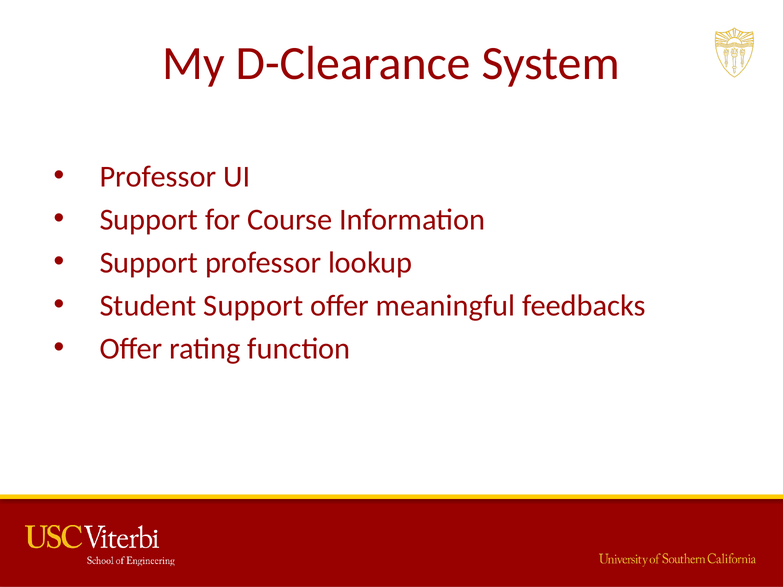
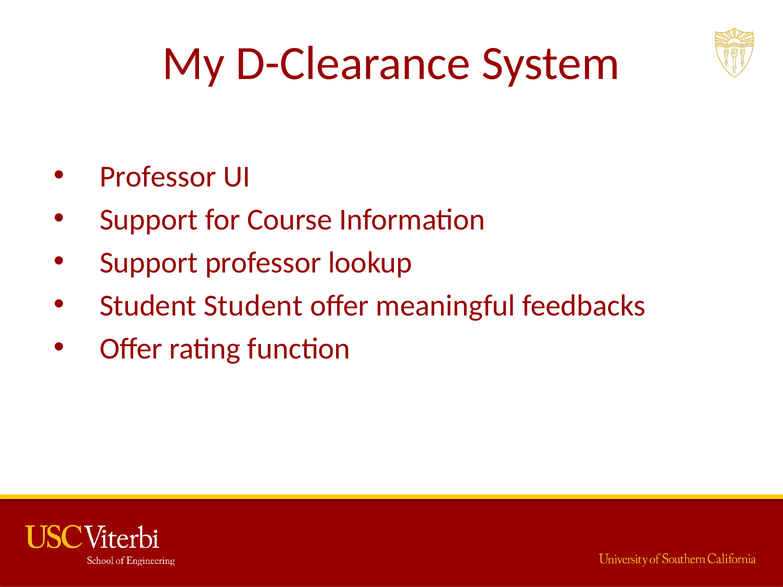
Student Support: Support -> Student
